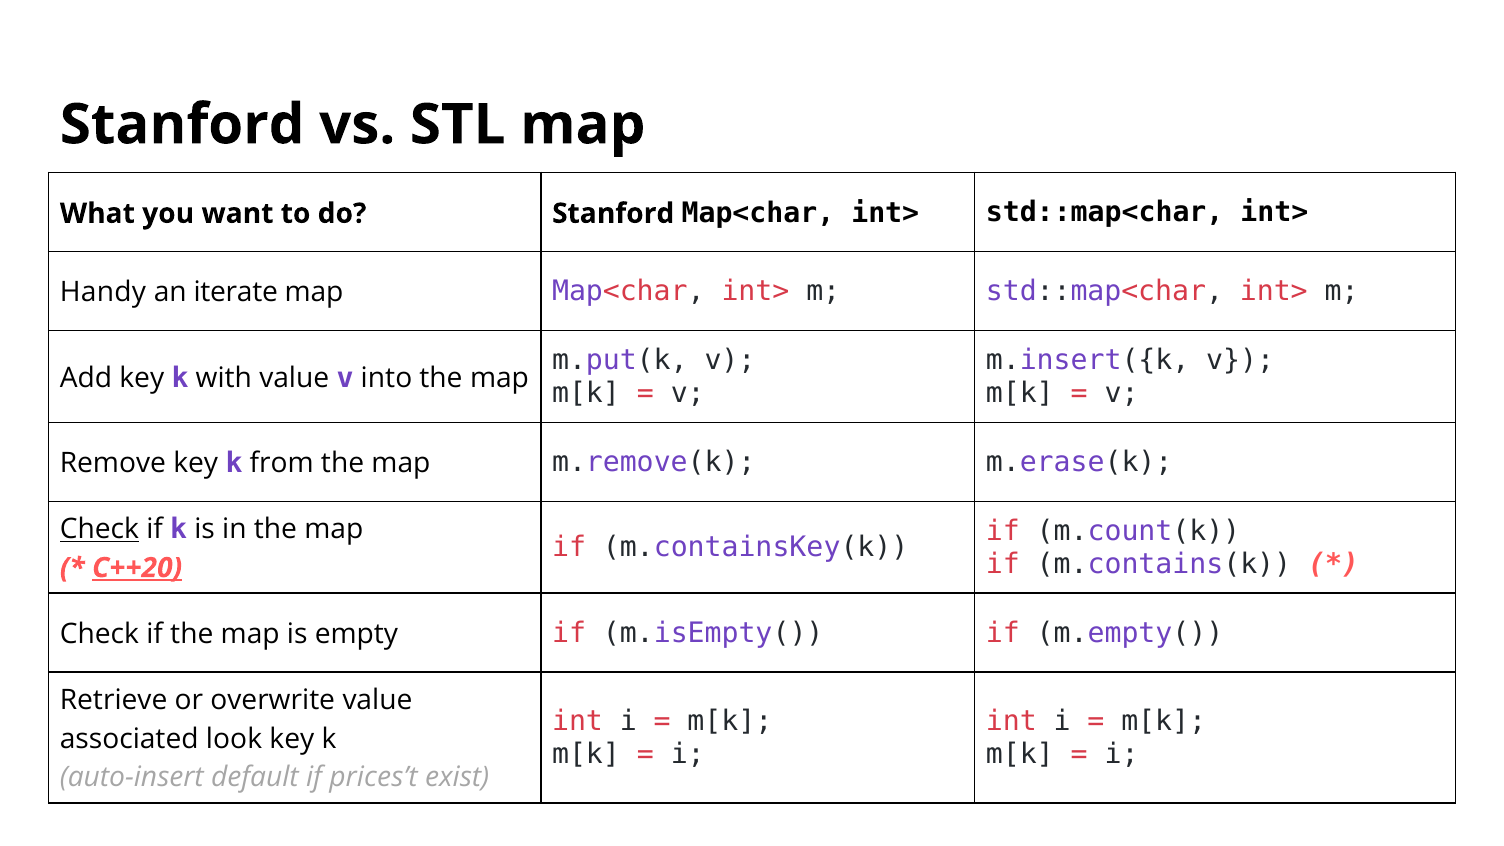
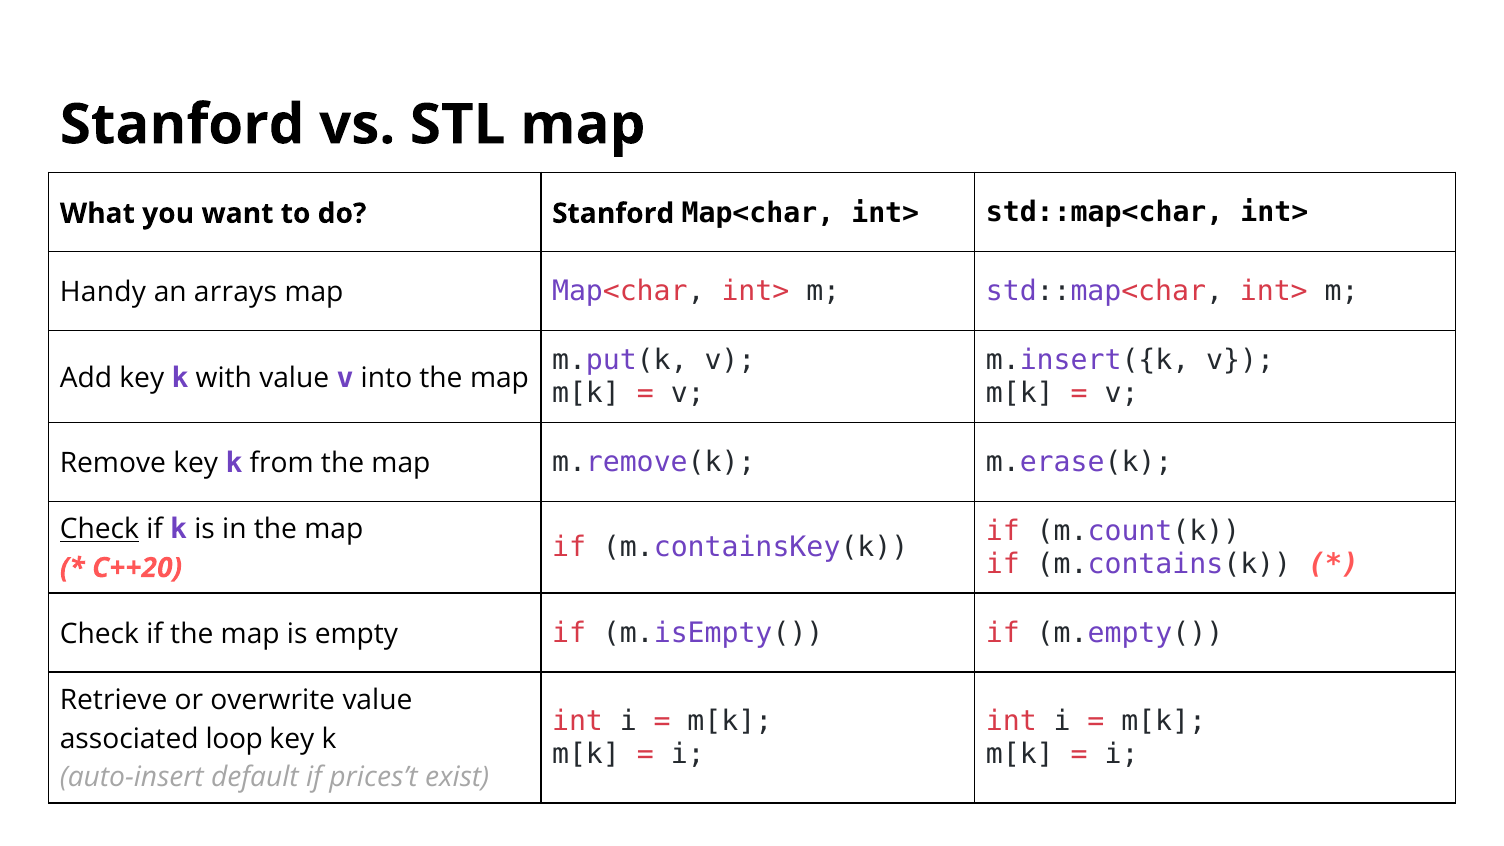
iterate: iterate -> arrays
C++20 underline: present -> none
look: look -> loop
